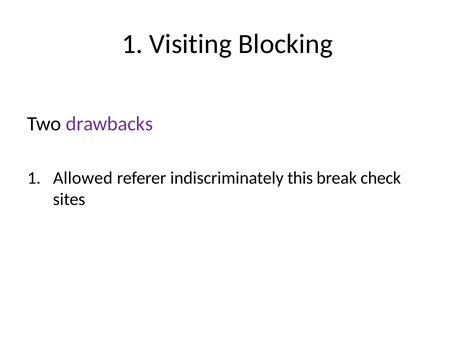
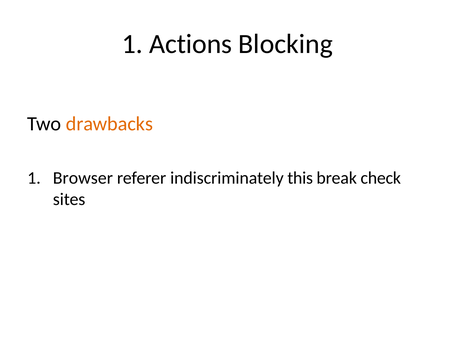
Visiting: Visiting -> Actions
drawbacks colour: purple -> orange
Allowed: Allowed -> Browser
